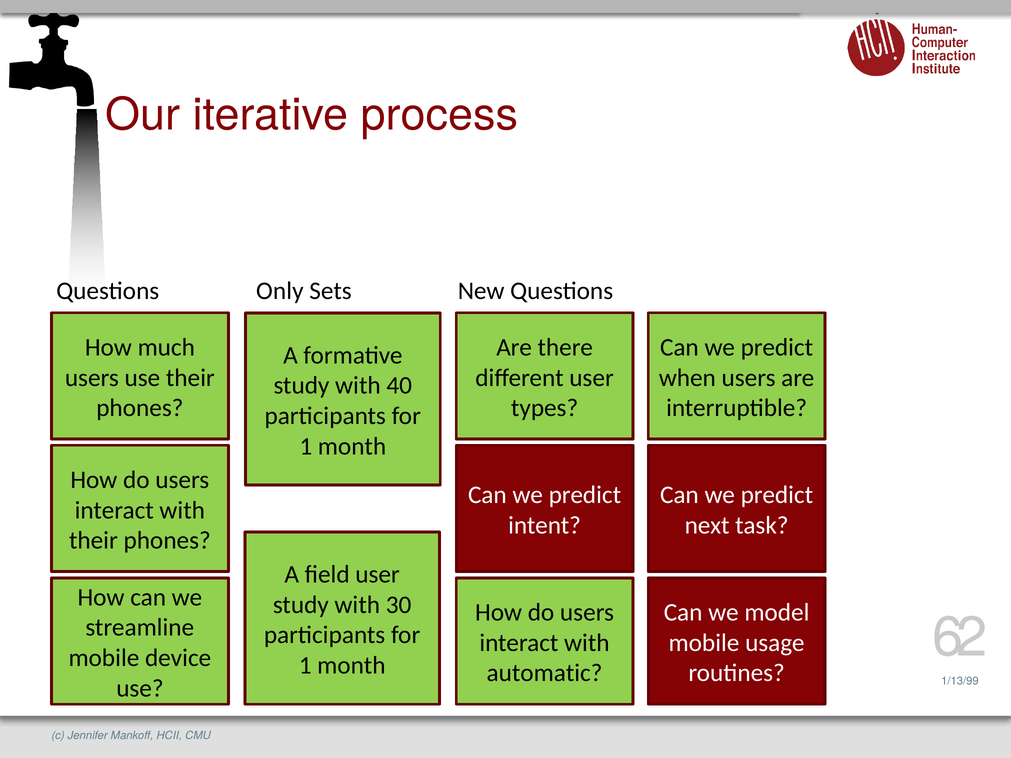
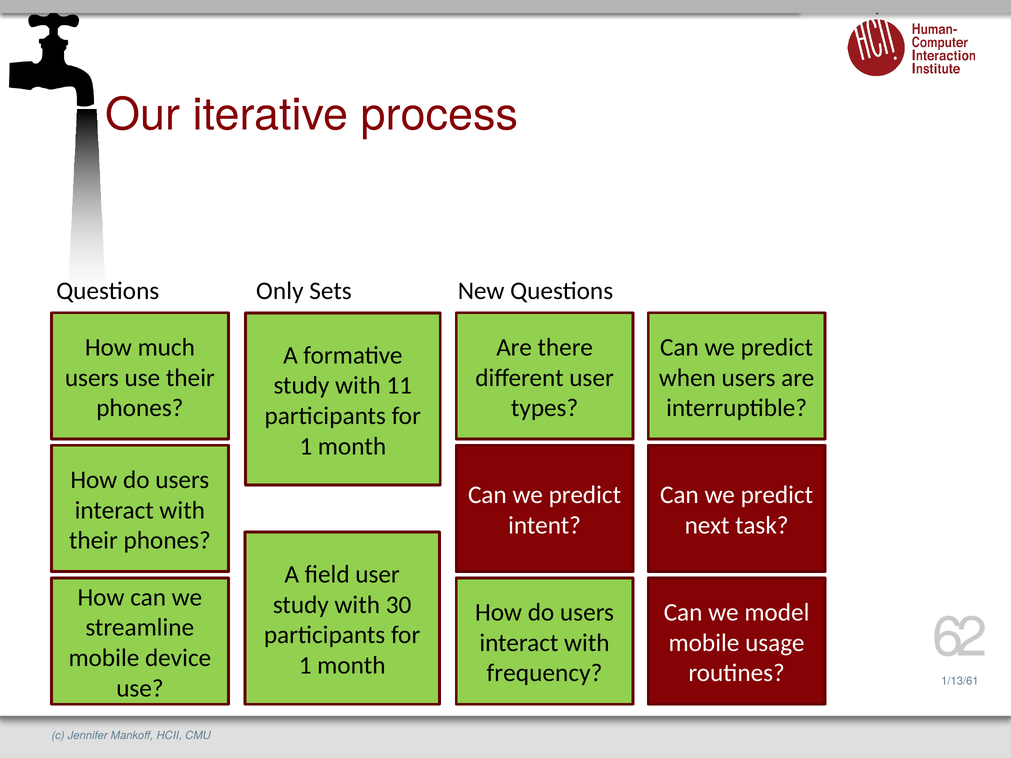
40: 40 -> 11
automatic: automatic -> frequency
1/13/99: 1/13/99 -> 1/13/61
